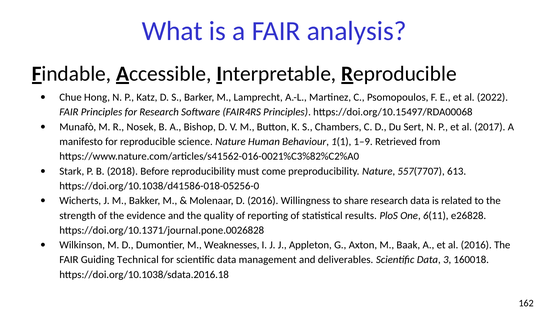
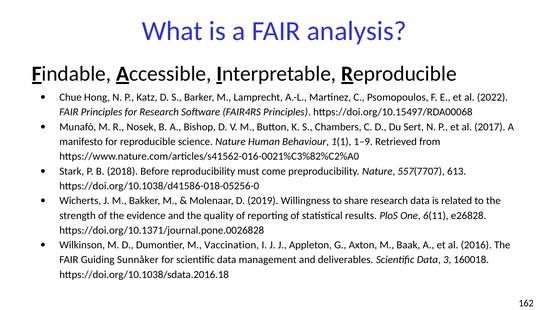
D 2016: 2016 -> 2019
Weaknesses: Weaknesses -> Vaccination
Technical: Technical -> Sunnåker
